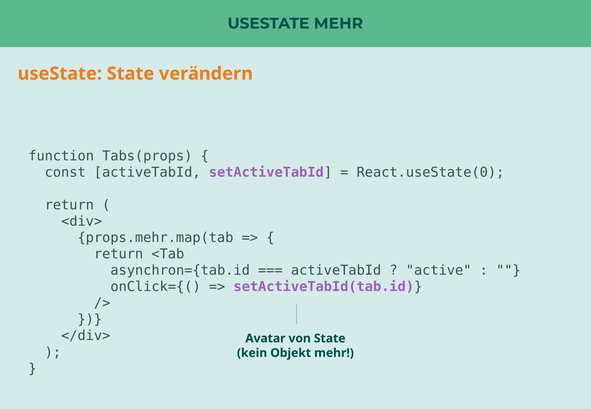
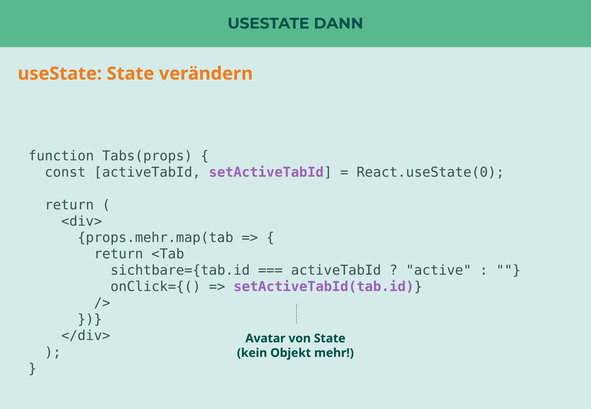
USESTATE MEHR: MEHR -> DANN
asynchron={tab.id: asynchron={tab.id -> sichtbare={tab.id
